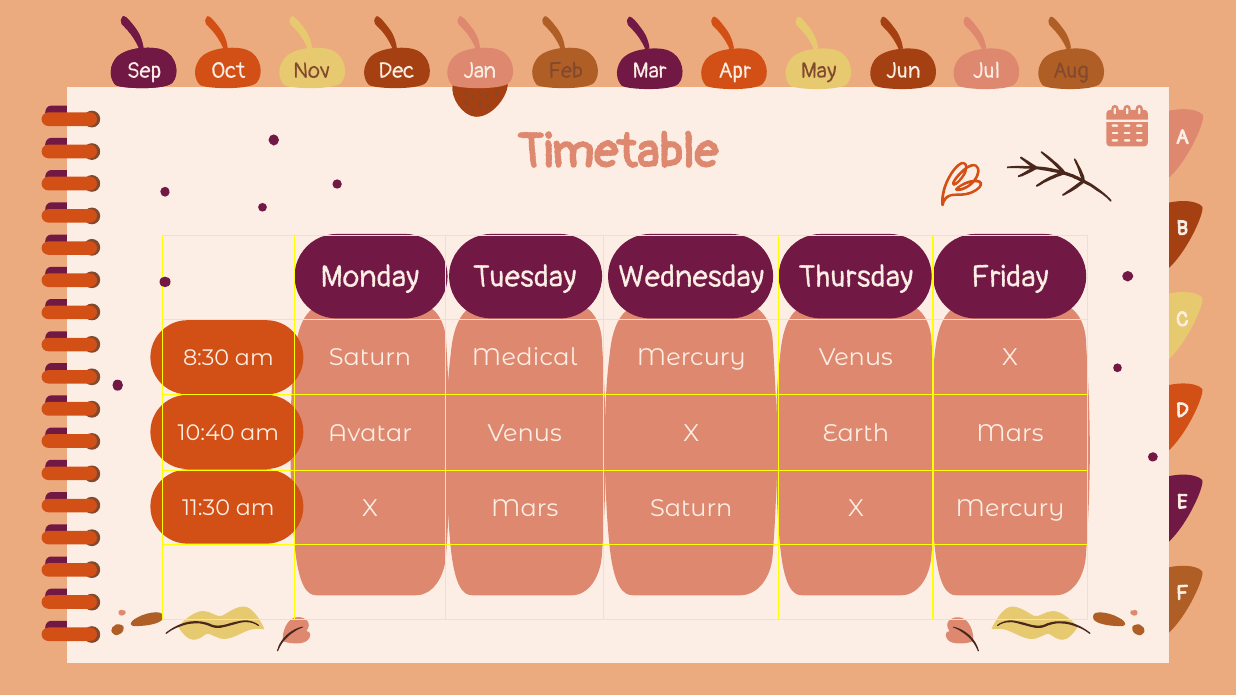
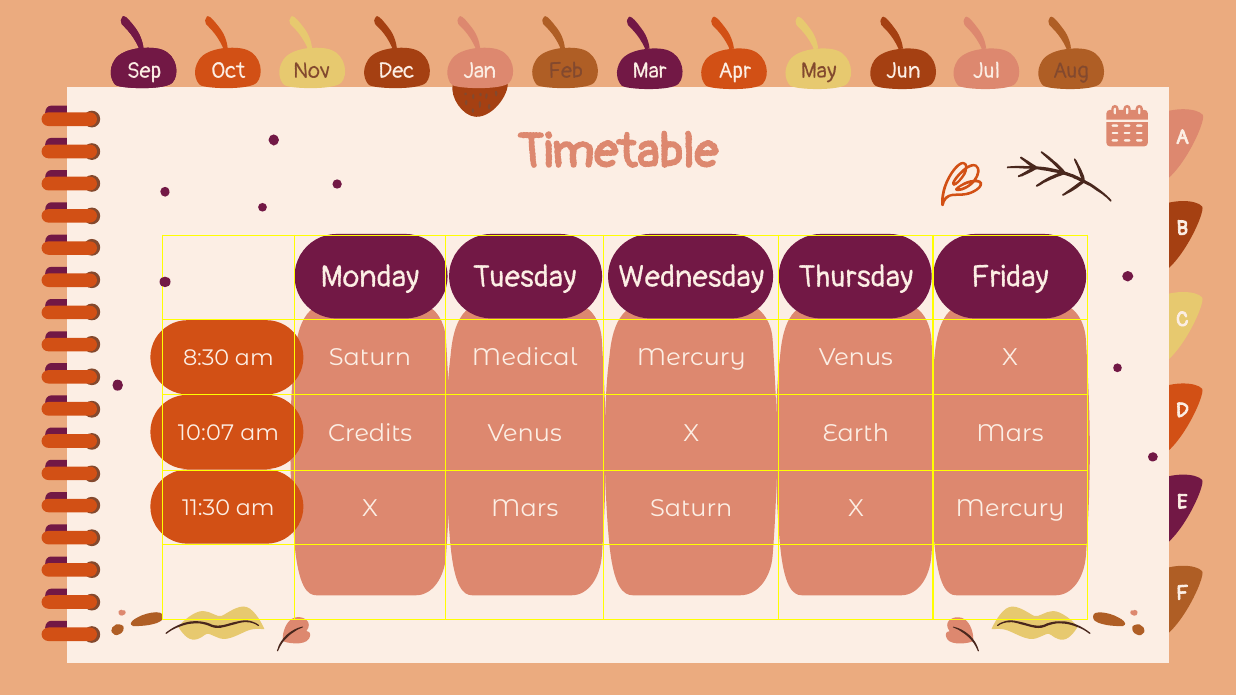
10:40: 10:40 -> 10:07
Avatar: Avatar -> Credits
